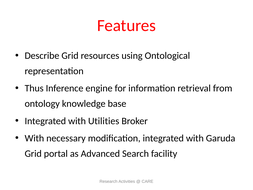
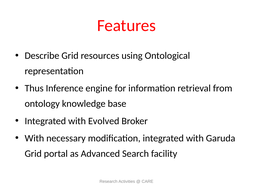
Utilities: Utilities -> Evolved
